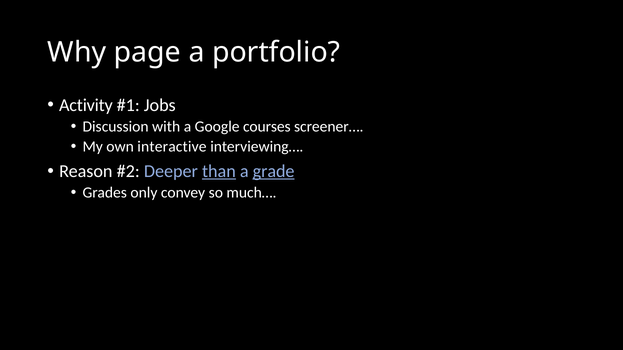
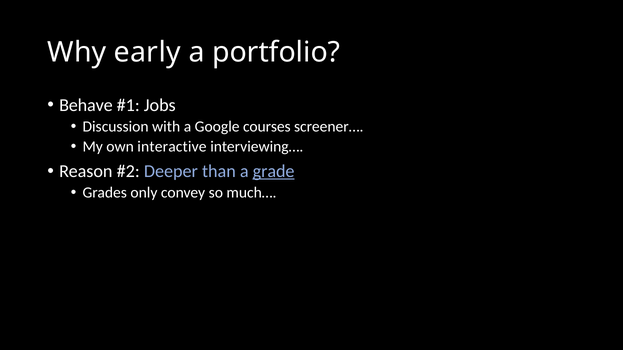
page: page -> early
Activity: Activity -> Behave
than underline: present -> none
